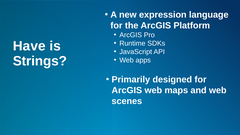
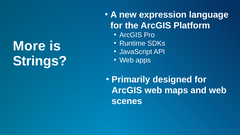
Have: Have -> More
